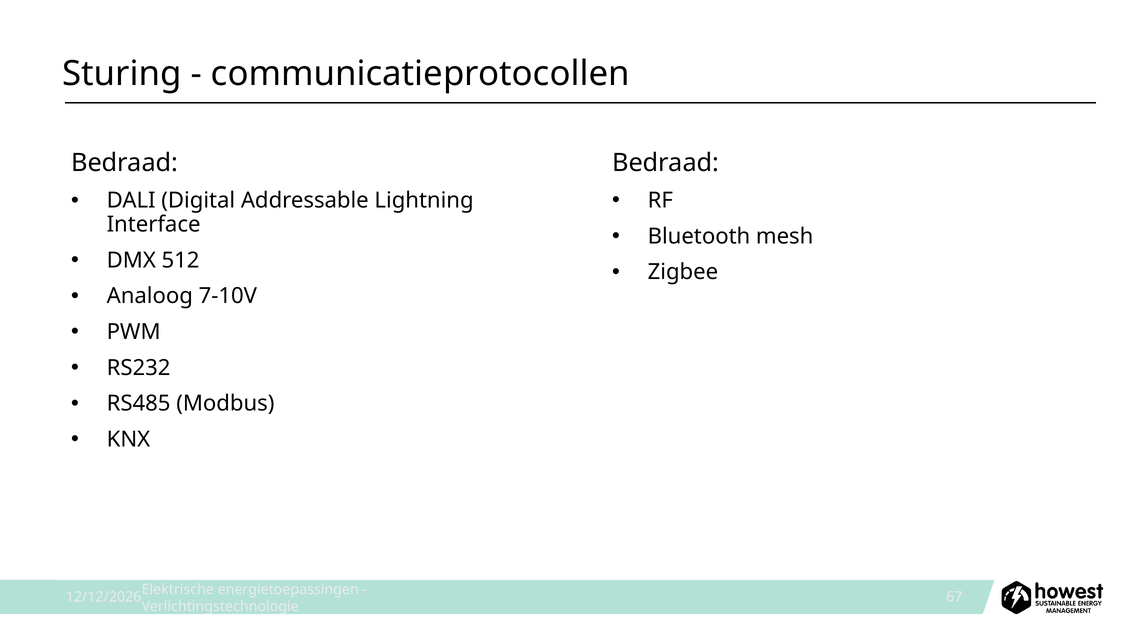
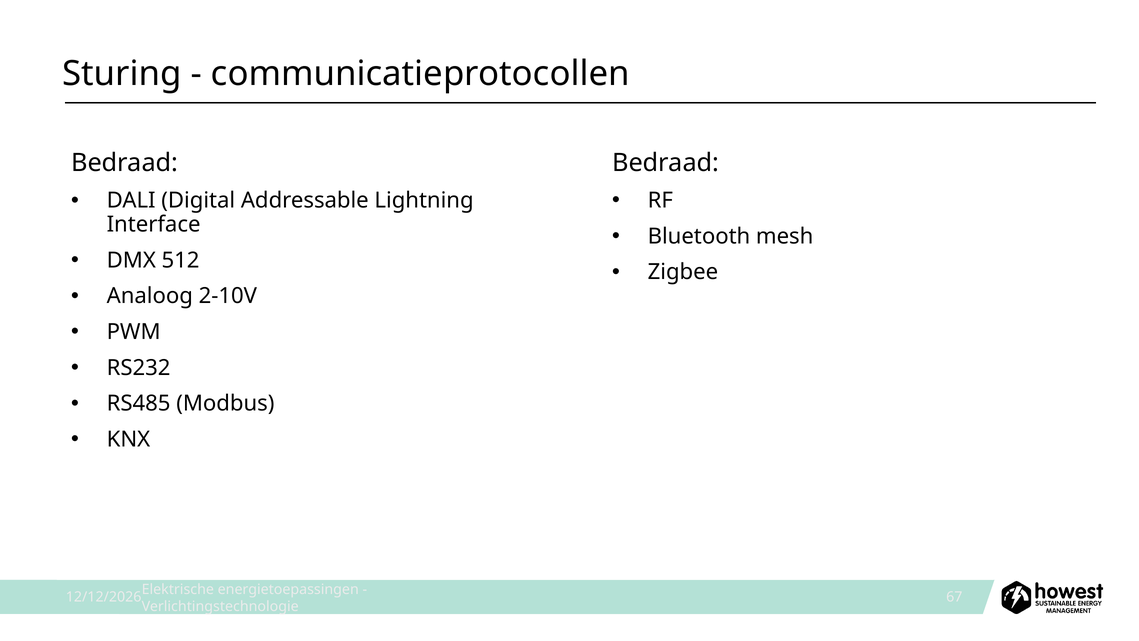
7-10V: 7-10V -> 2-10V
